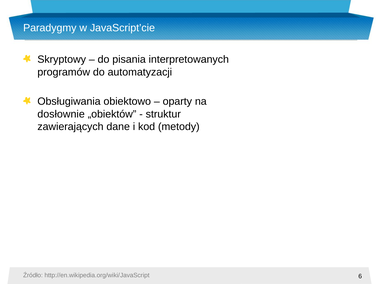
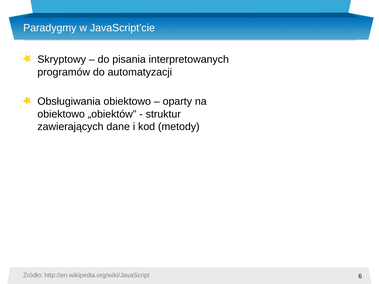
dosłownie at (61, 114): dosłownie -> obiektowo
